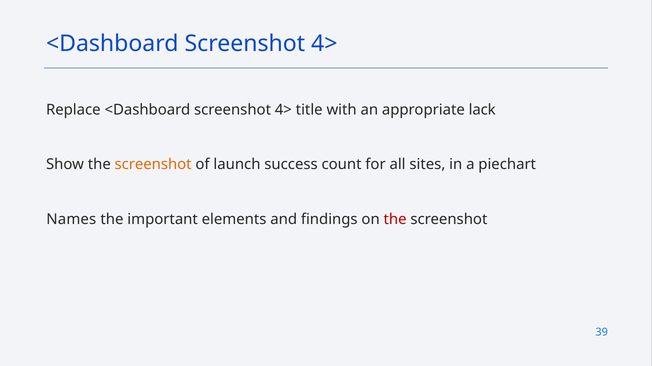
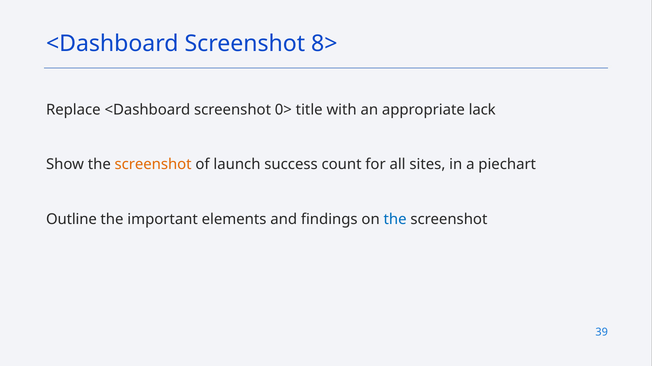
4> at (324, 44): 4> -> 8>
Replace <Dashboard screenshot 4>: 4> -> 0>
Names: Names -> Outline
the at (395, 220) colour: red -> blue
